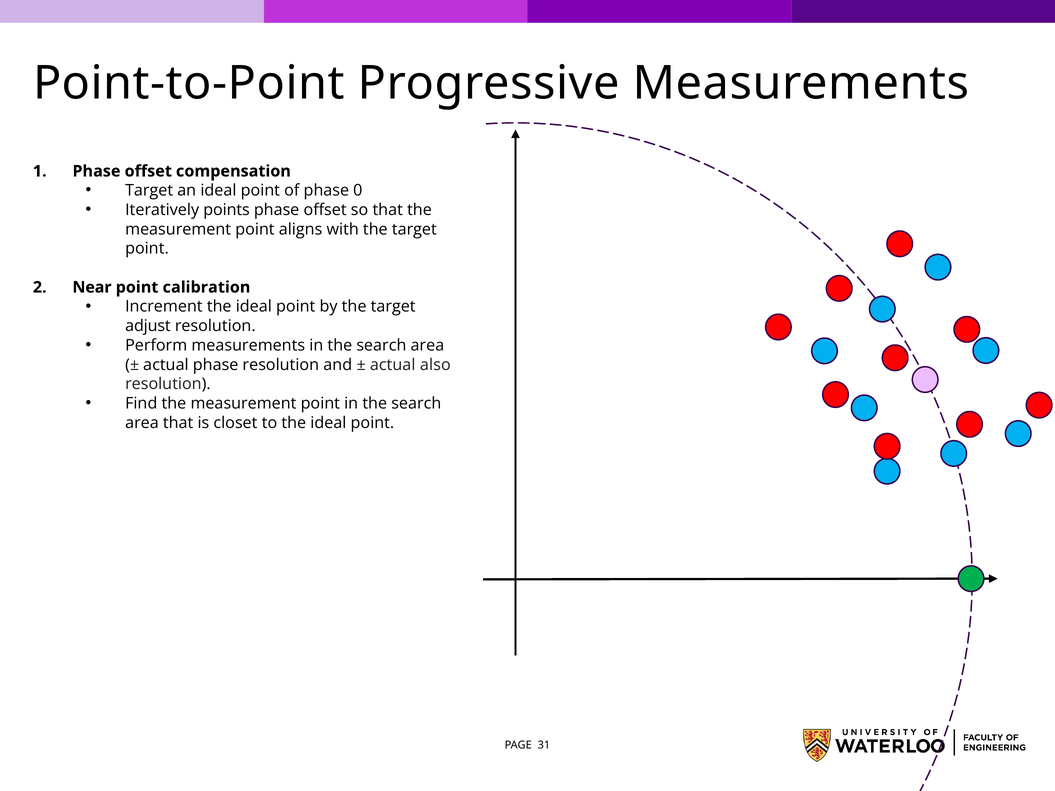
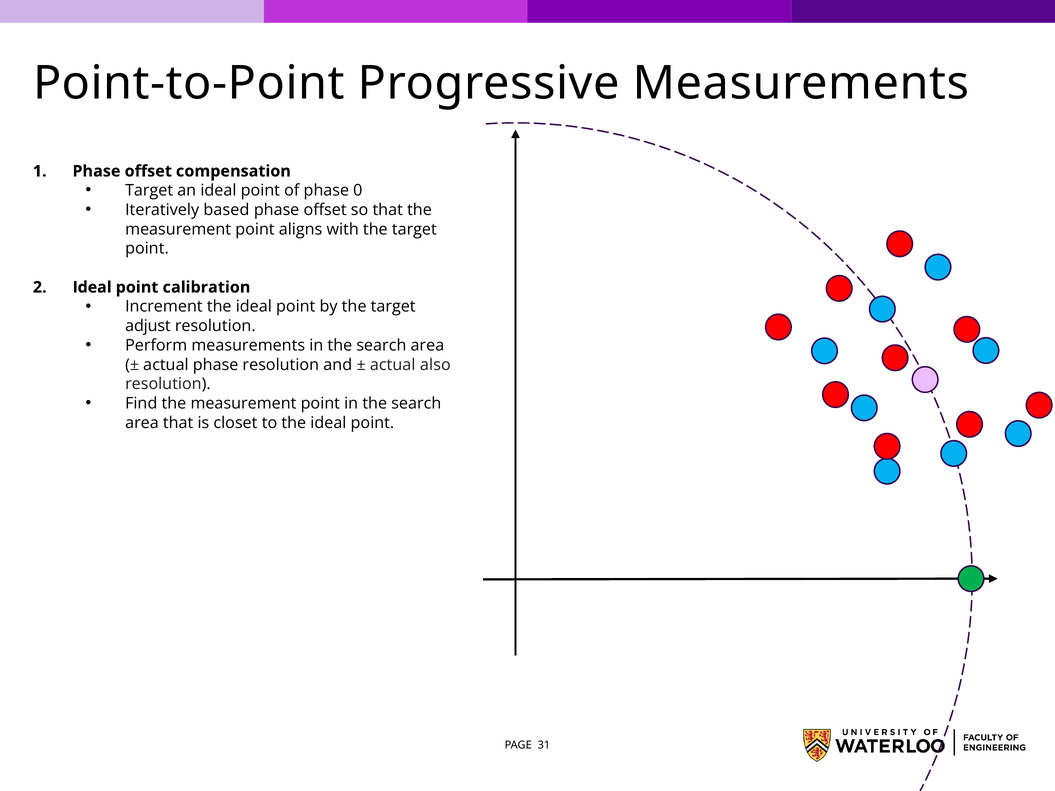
points: points -> based
Near at (92, 287): Near -> Ideal
